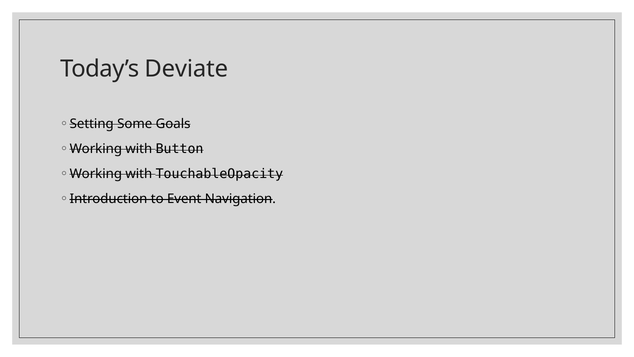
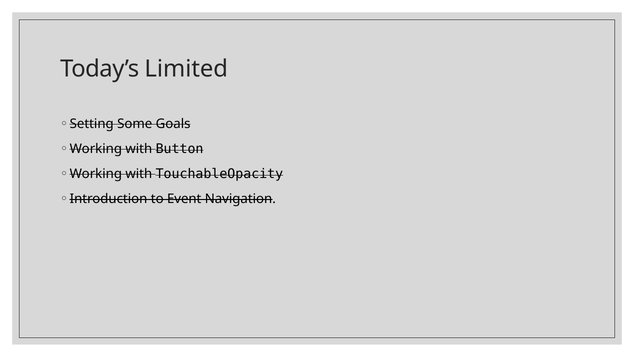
Deviate: Deviate -> Limited
